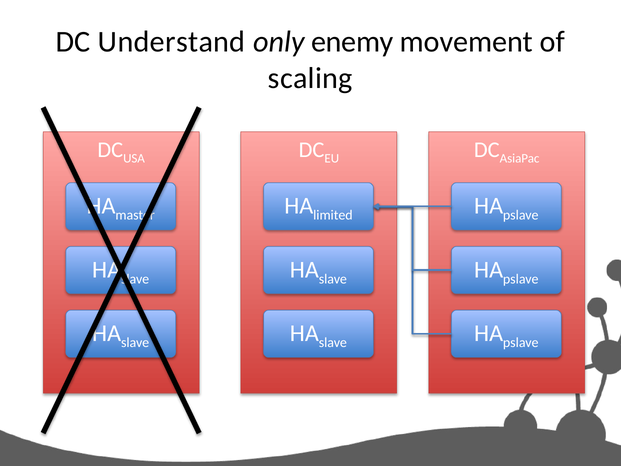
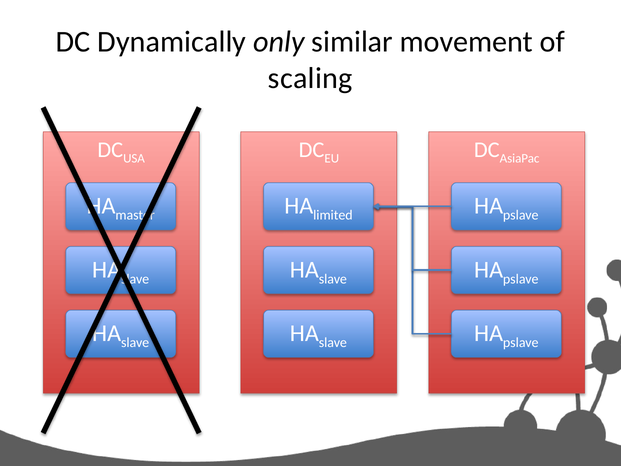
Understand: Understand -> Dynamically
enemy: enemy -> similar
